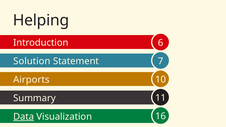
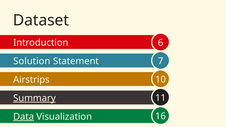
Helping: Helping -> Dataset
Airports: Airports -> Airstrips
Summary underline: none -> present
